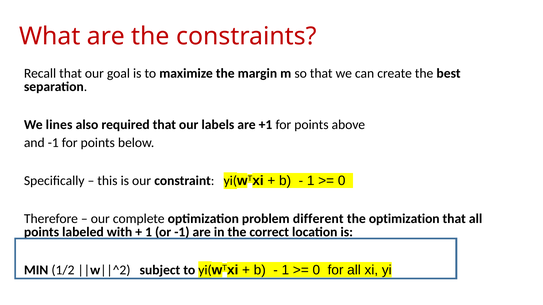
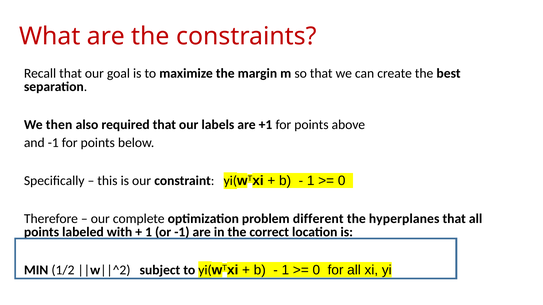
lines: lines -> then
the optimization: optimization -> hyperplanes
